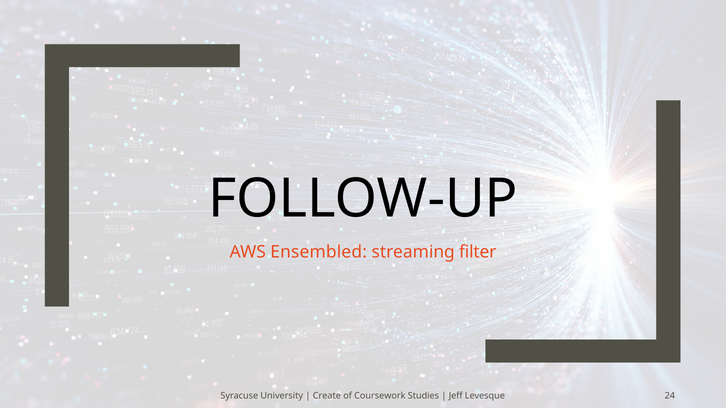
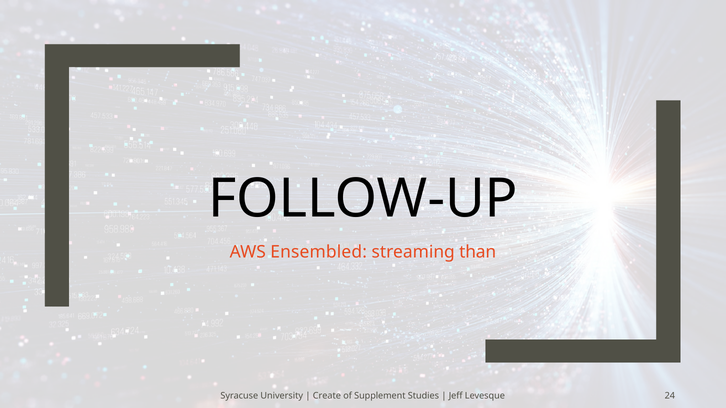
filter: filter -> than
Coursework: Coursework -> Supplement
